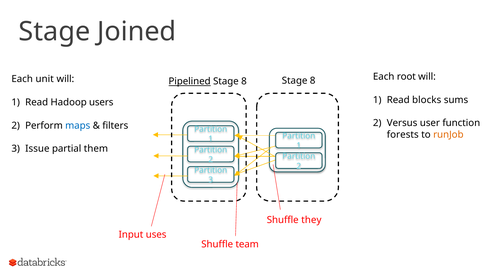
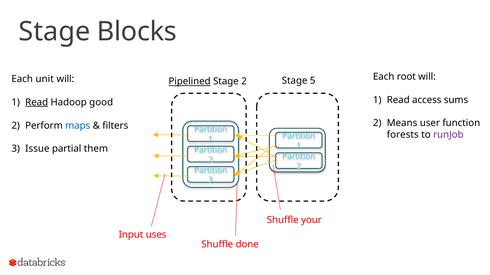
Joined: Joined -> Blocks
8 at (244, 82): 8 -> 2
8 at (313, 81): 8 -> 5
blocks: blocks -> access
Read at (37, 103) underline: none -> present
users: users -> good
Versus: Versus -> Means
runJob colour: orange -> purple
they: they -> your
team: team -> done
